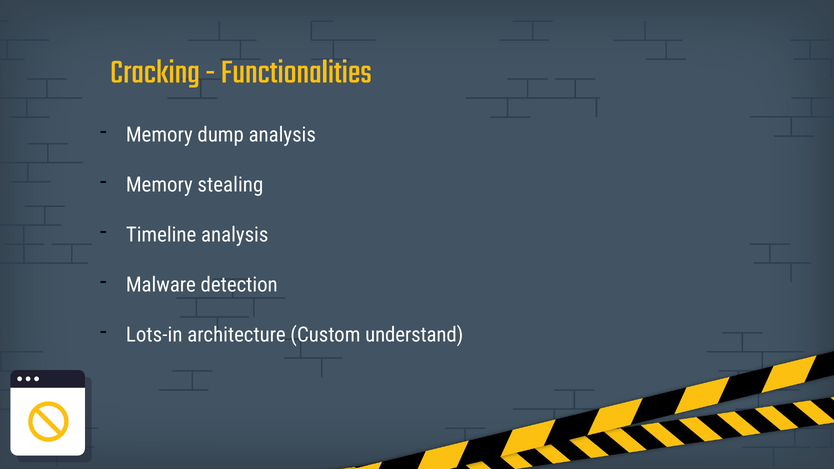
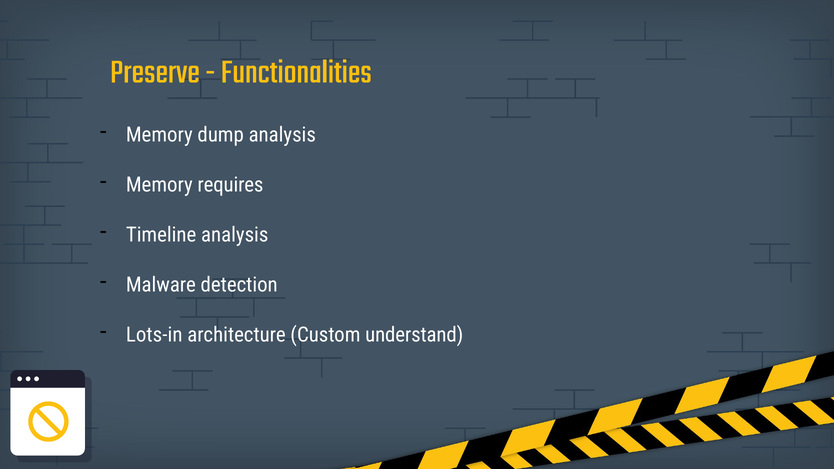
Cracking: Cracking -> Preserve
stealing: stealing -> requires
